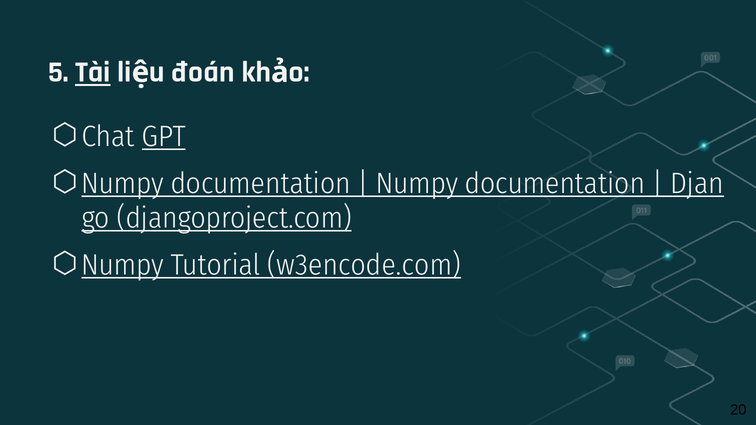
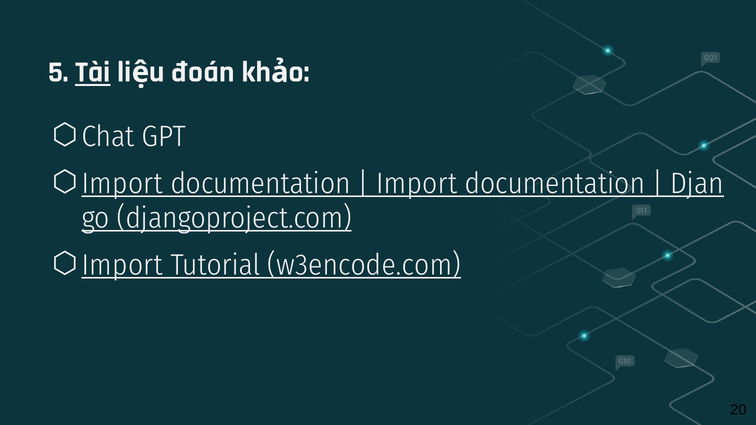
GPT underline: present -> none
Numpy at (123, 184): Numpy -> Import
Numpy at (417, 184): Numpy -> Import
Numpy at (123, 265): Numpy -> Import
